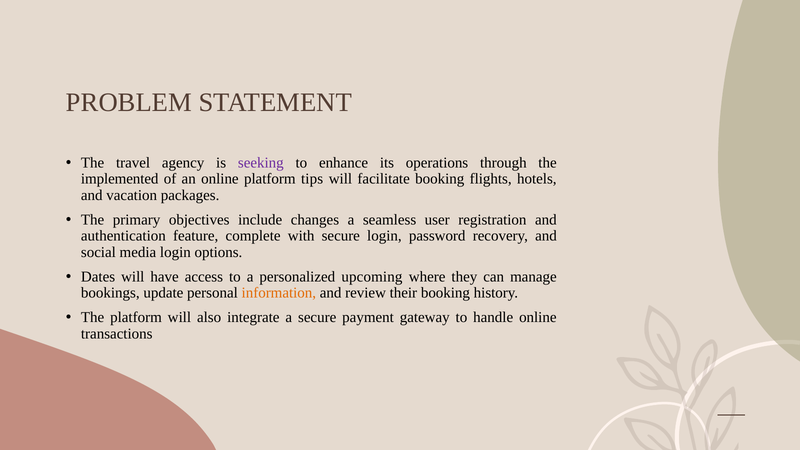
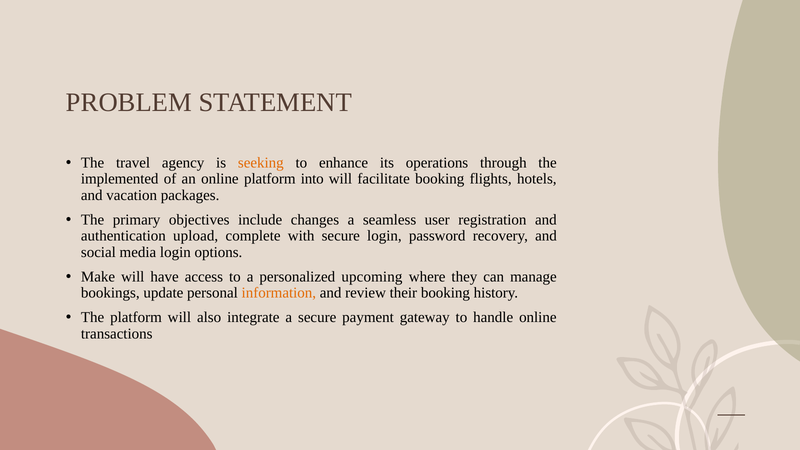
seeking colour: purple -> orange
tips: tips -> into
feature: feature -> upload
Dates: Dates -> Make
